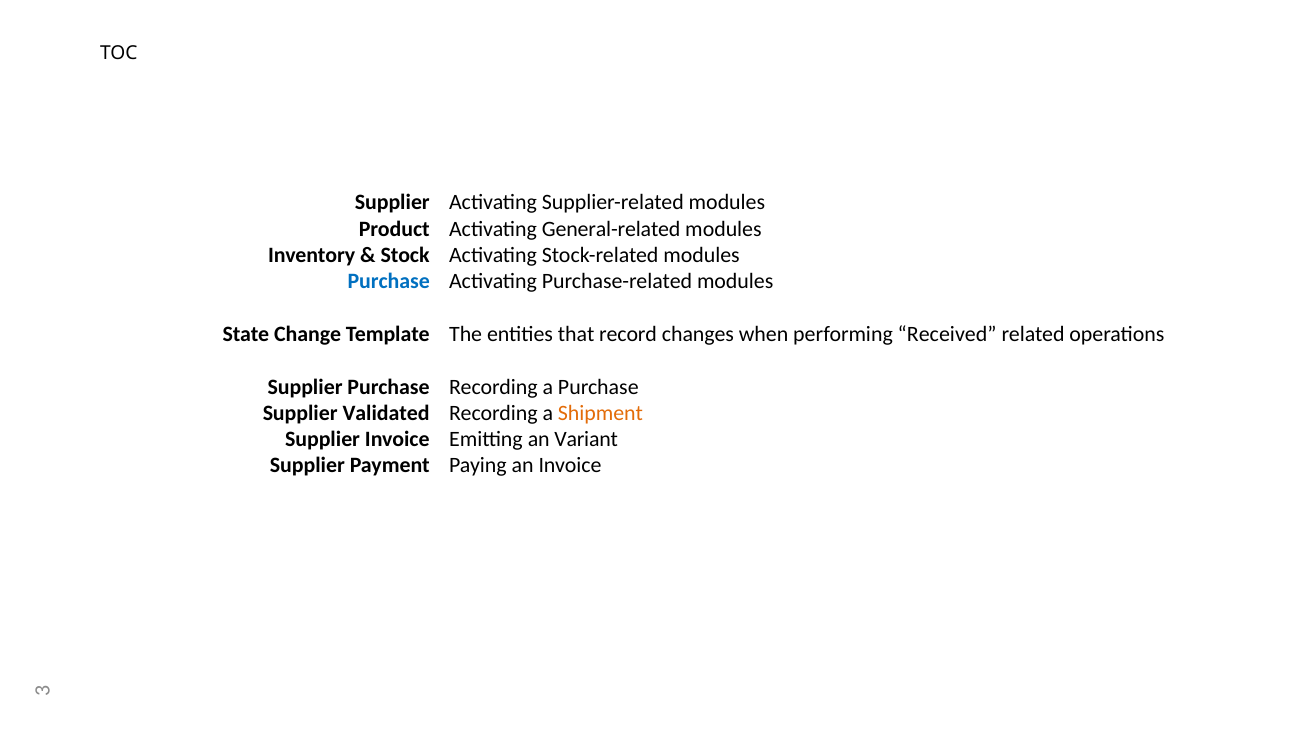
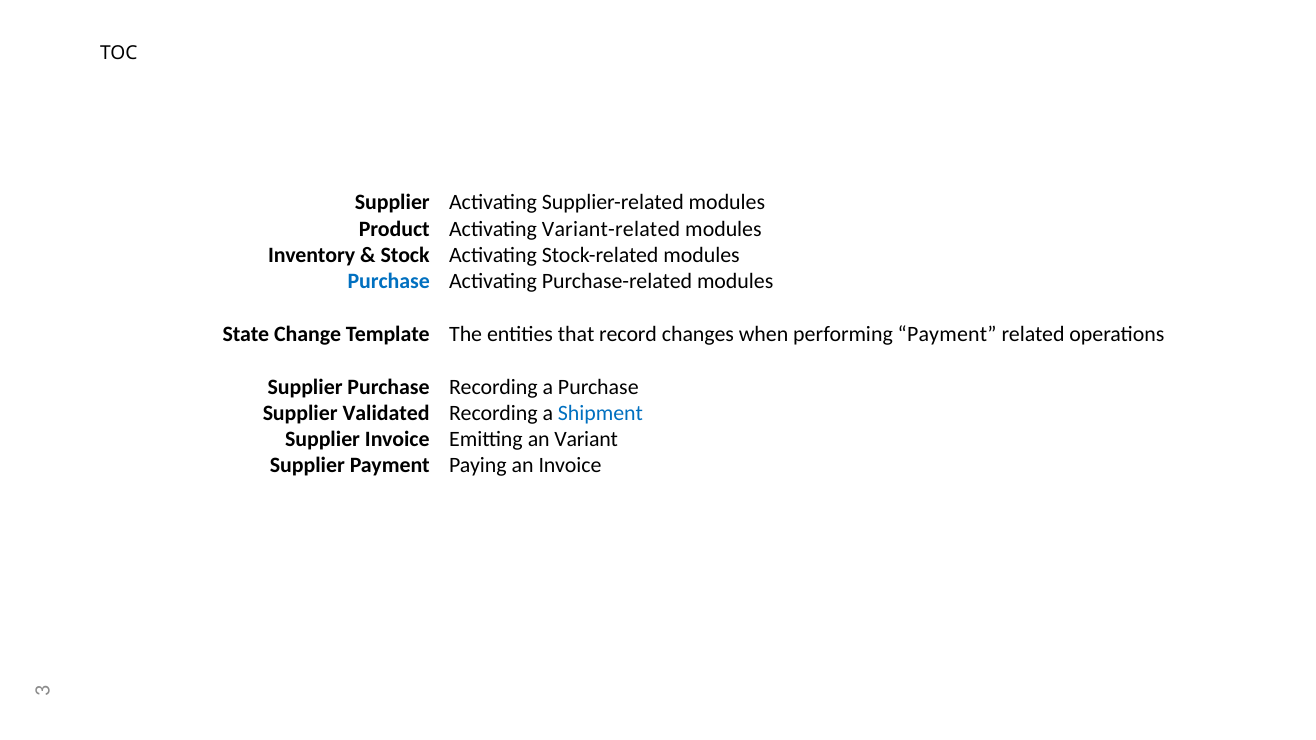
General-related: General-related -> Variant-related
performing Received: Received -> Payment
Shipment colour: orange -> blue
